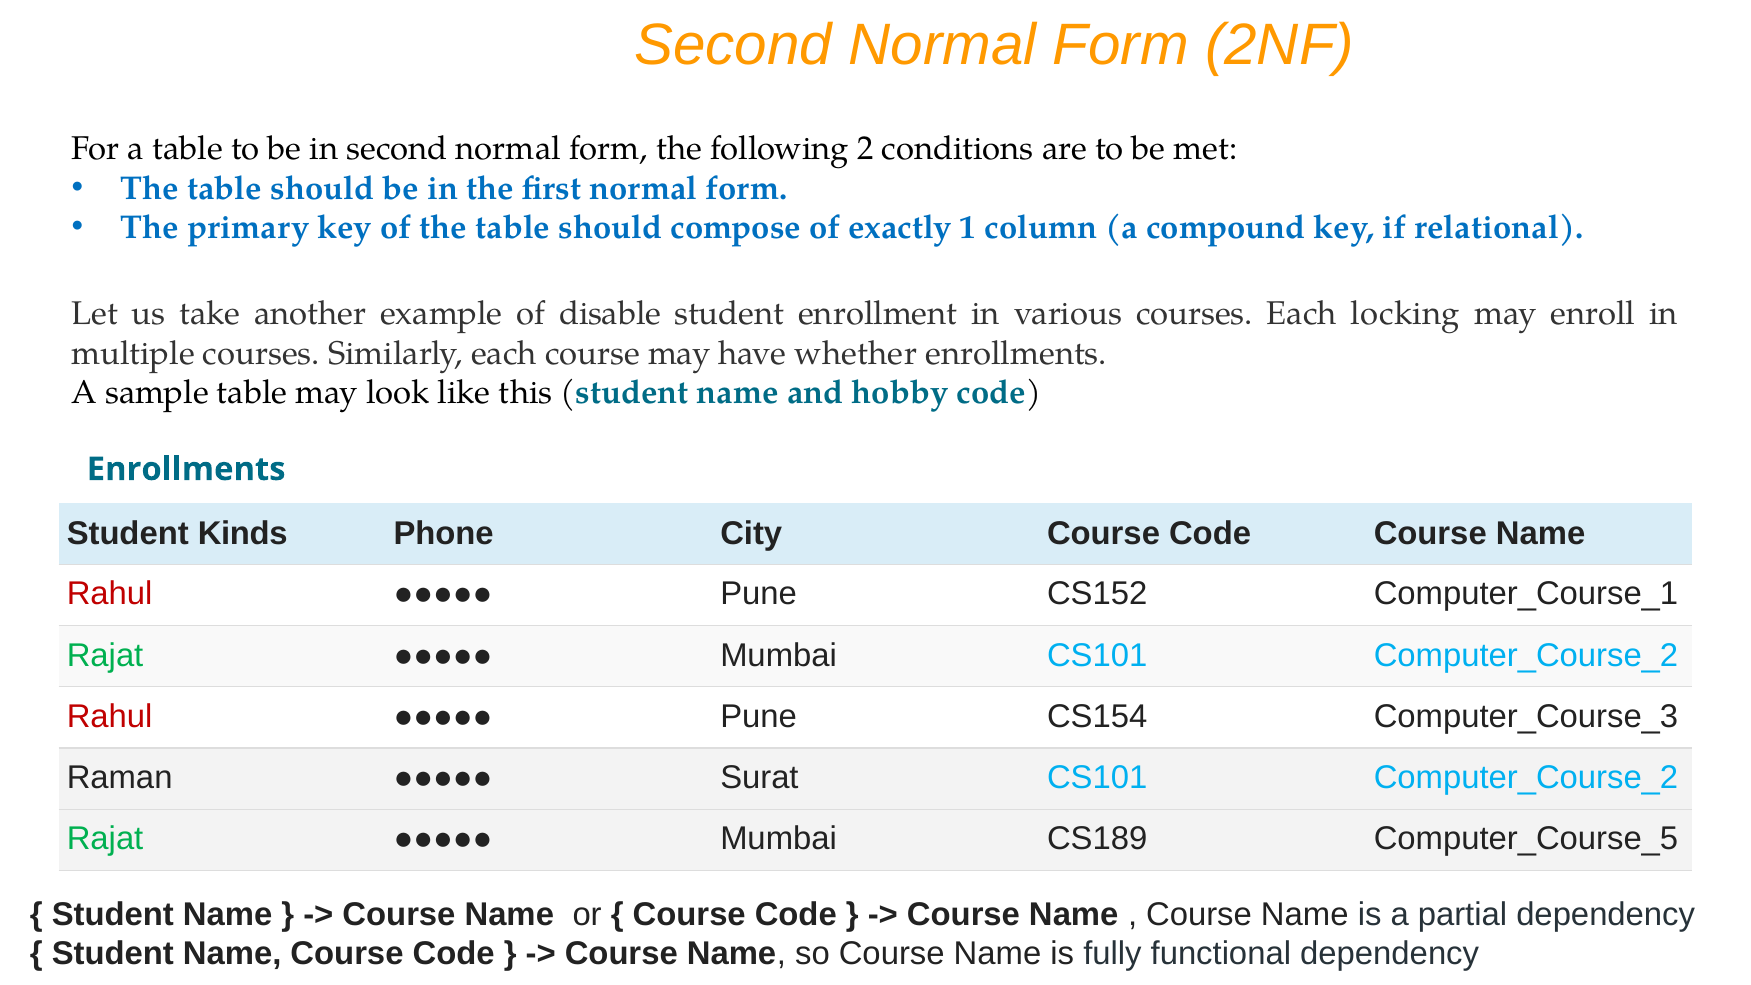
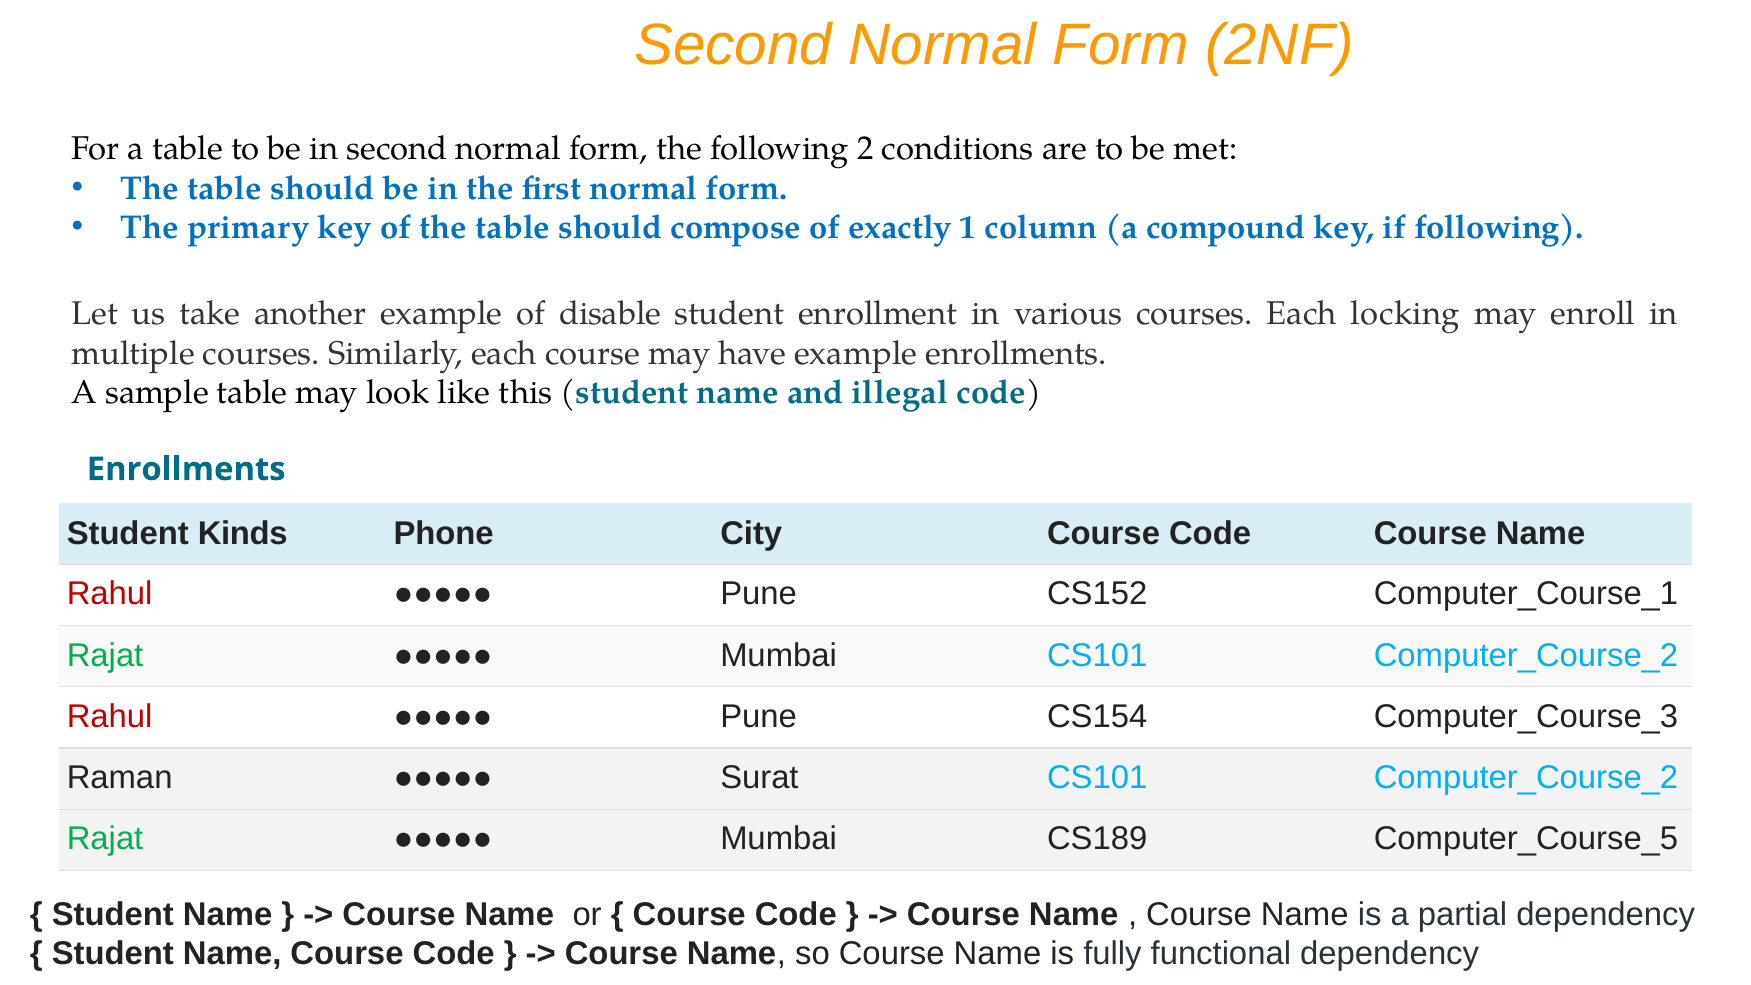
if relational: relational -> following
have whether: whether -> example
hobby: hobby -> illegal
